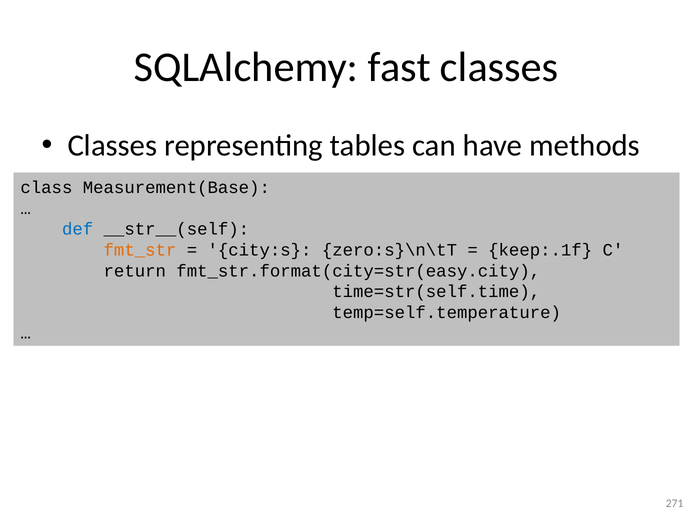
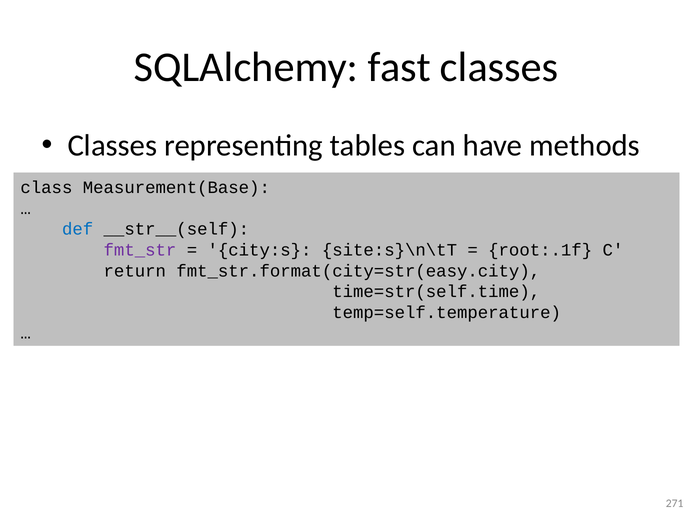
fmt_str colour: orange -> purple
zero:s}\n\tT: zero:s}\n\tT -> site:s}\n\tT
keep:.1f: keep:.1f -> root:.1f
